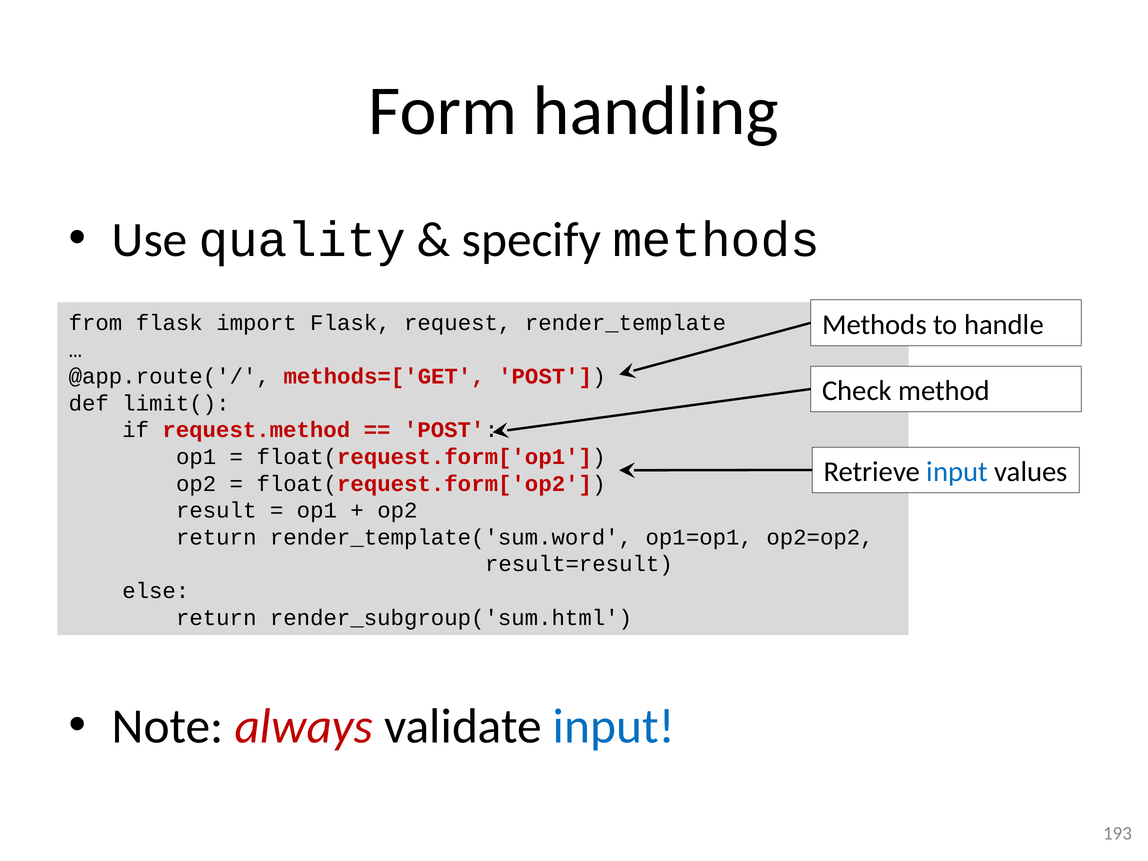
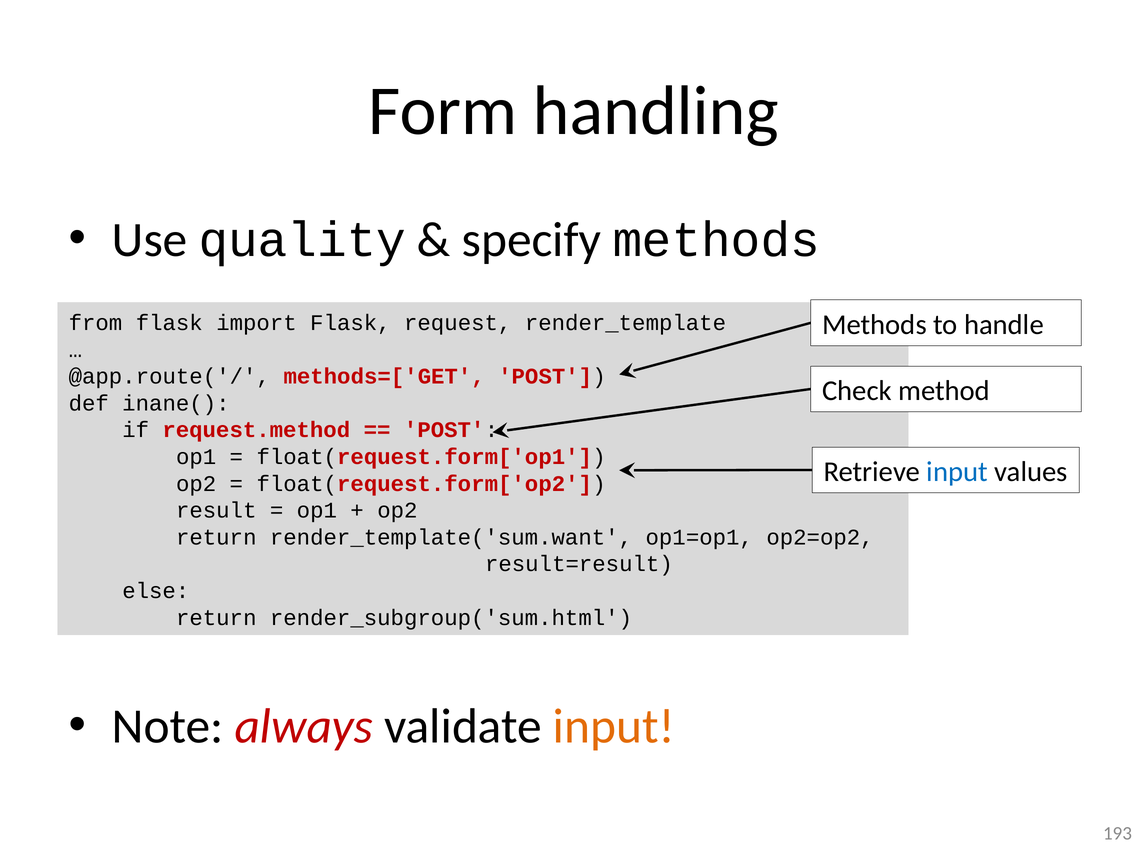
limit(: limit( -> inane(
render_template('sum.word: render_template('sum.word -> render_template('sum.want
input at (614, 727) colour: blue -> orange
